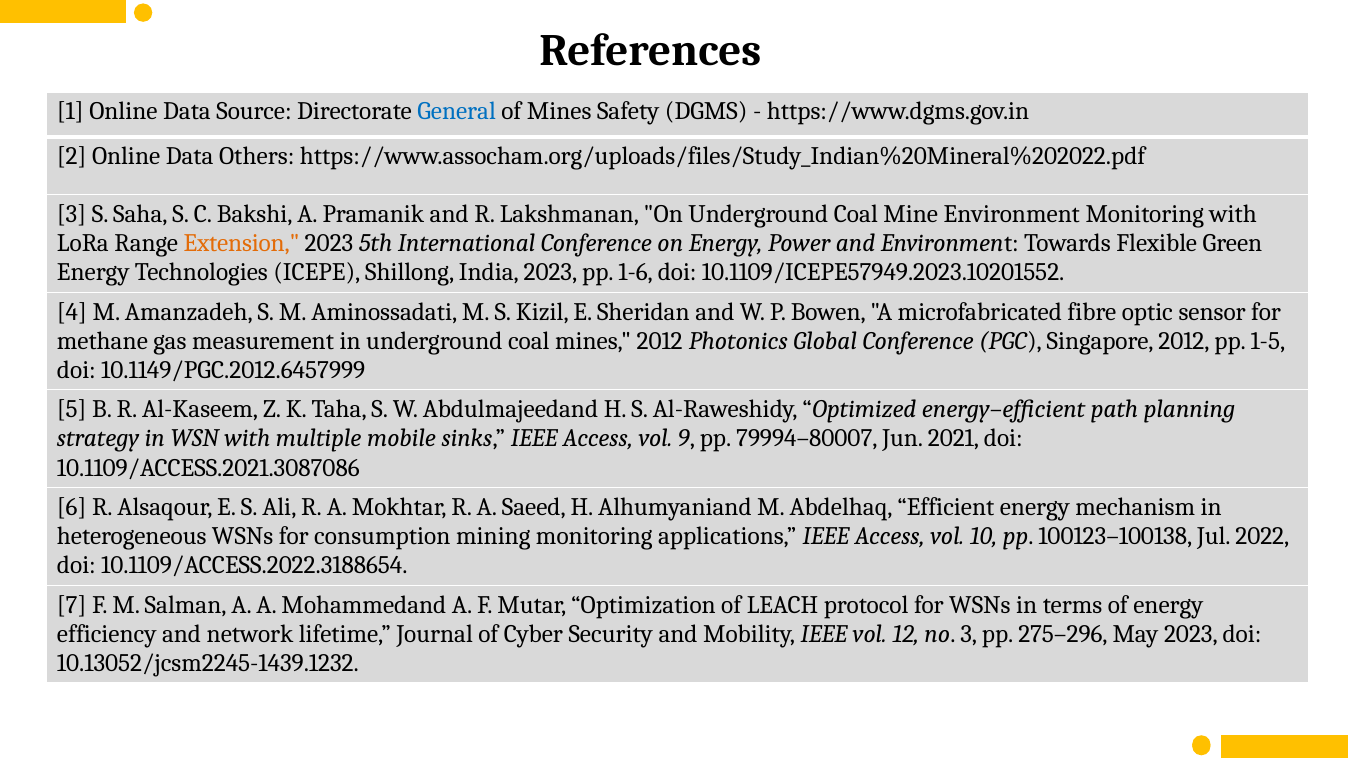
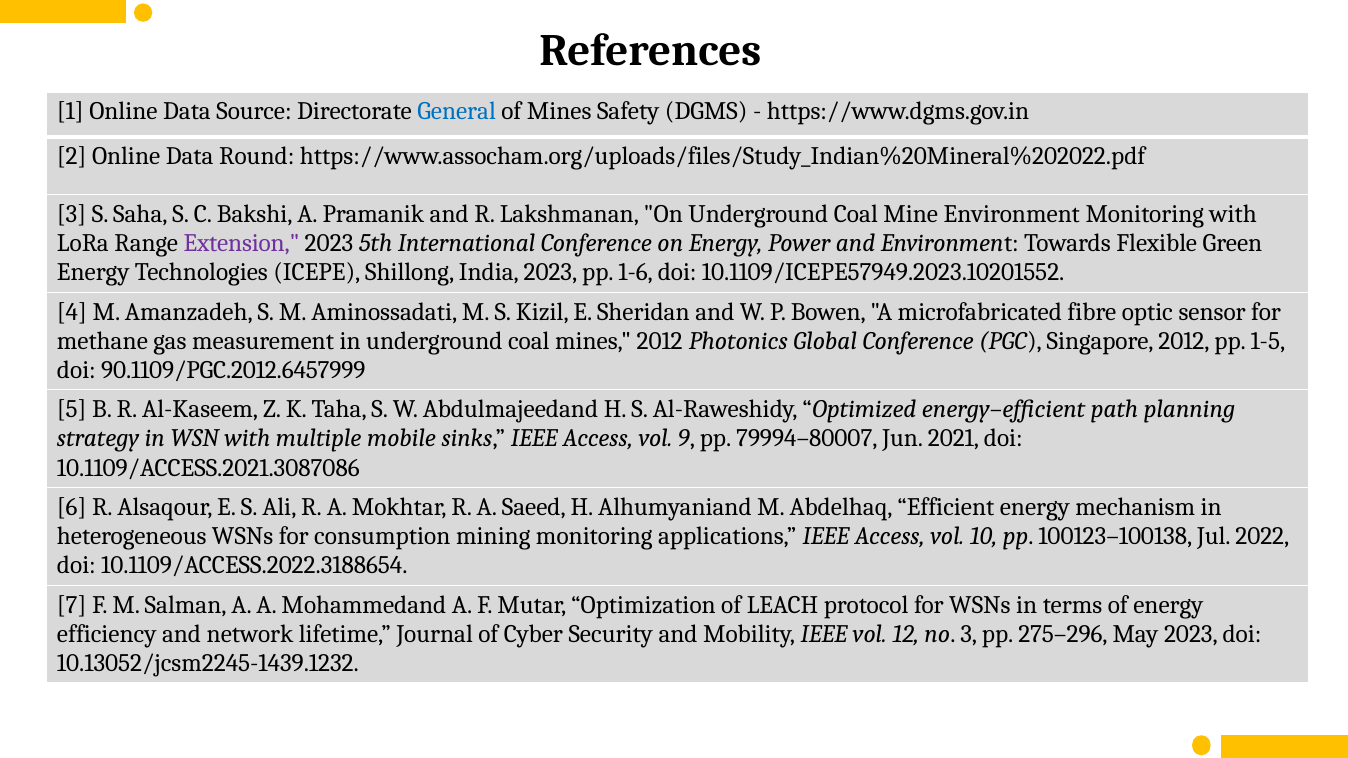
Others: Others -> Round
Extension colour: orange -> purple
10.1149/PGC.2012.6457999: 10.1149/PGC.2012.6457999 -> 90.1109/PGC.2012.6457999
